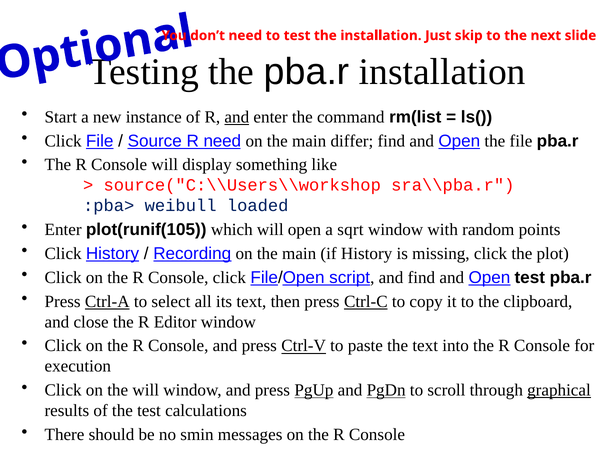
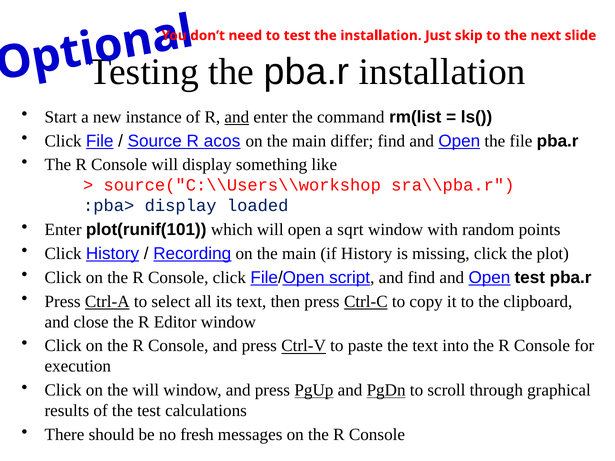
R need: need -> acos
:pba> weibull: weibull -> display
plot(runif(105: plot(runif(105 -> plot(runif(101
graphical underline: present -> none
smin: smin -> fresh
